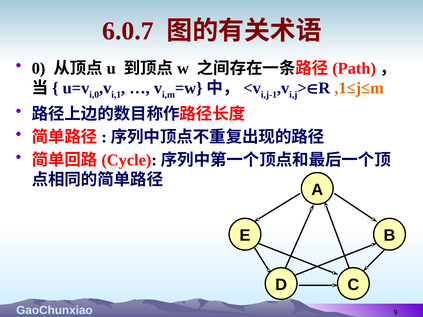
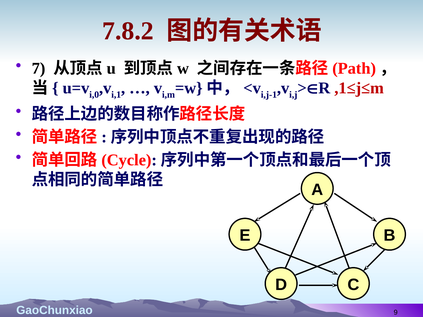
6.0.7: 6.0.7 -> 7.8.2
0: 0 -> 7
,1≤j≤m colour: orange -> red
